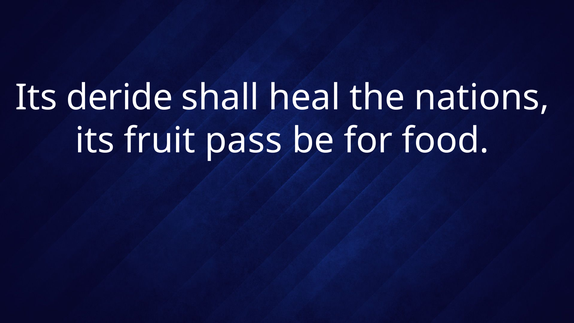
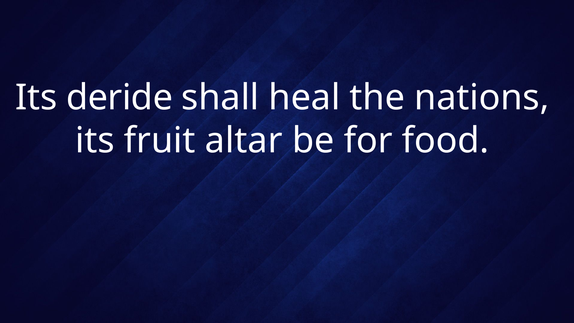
pass: pass -> altar
